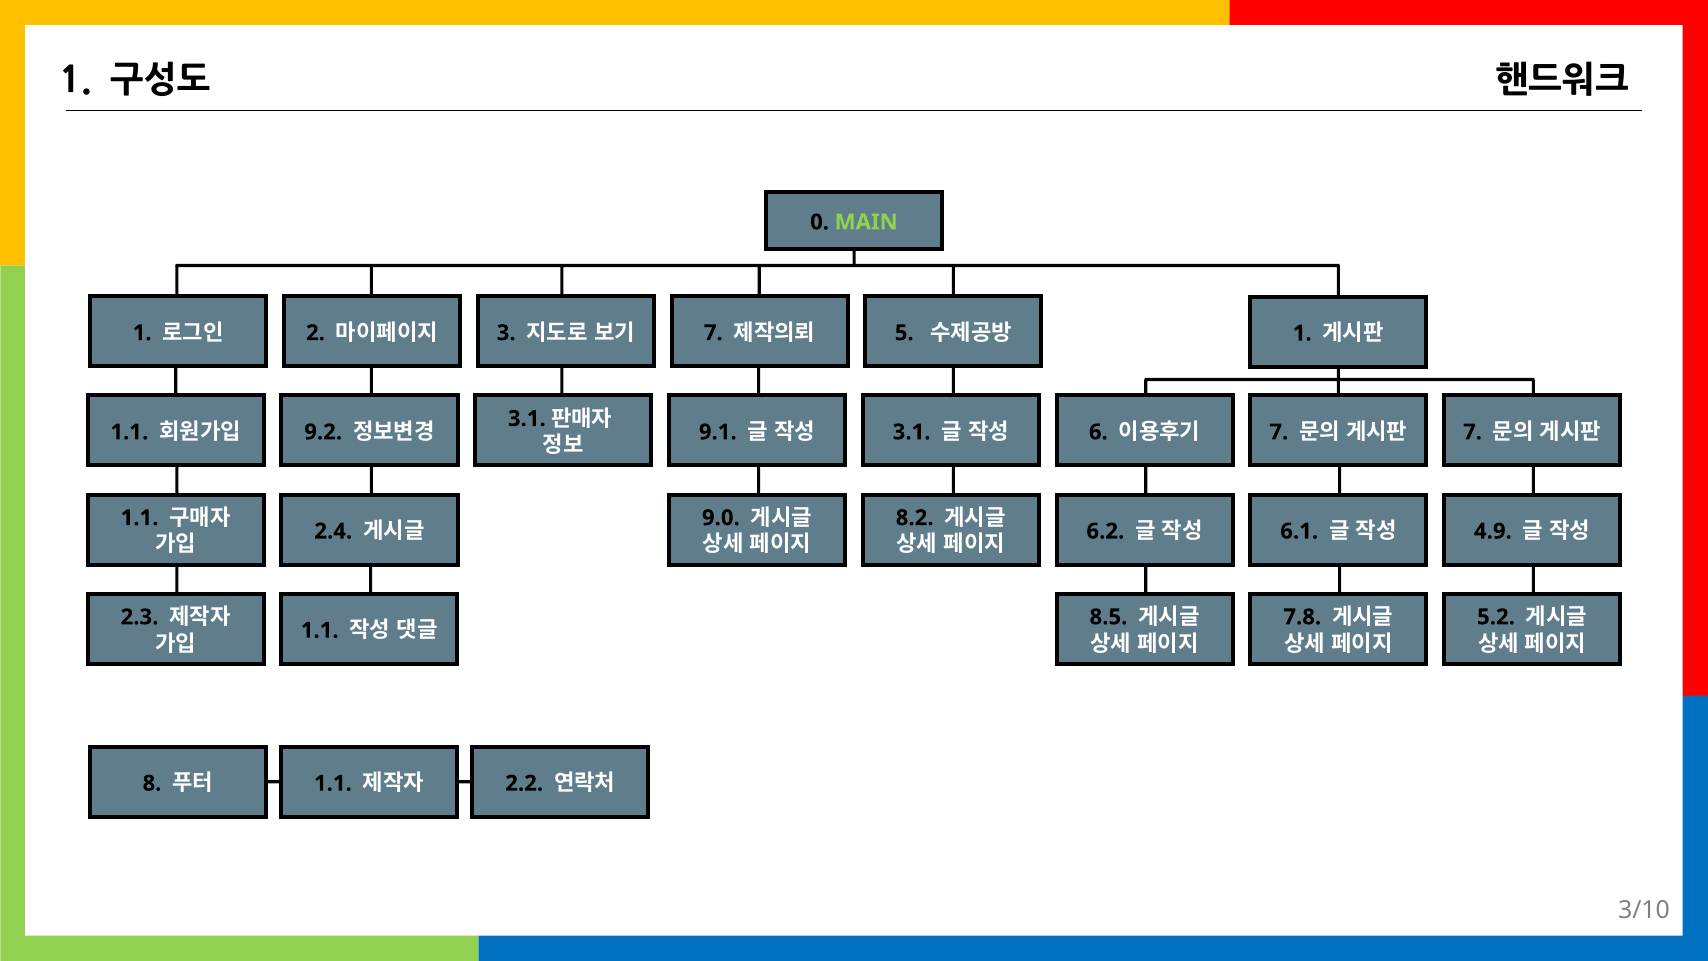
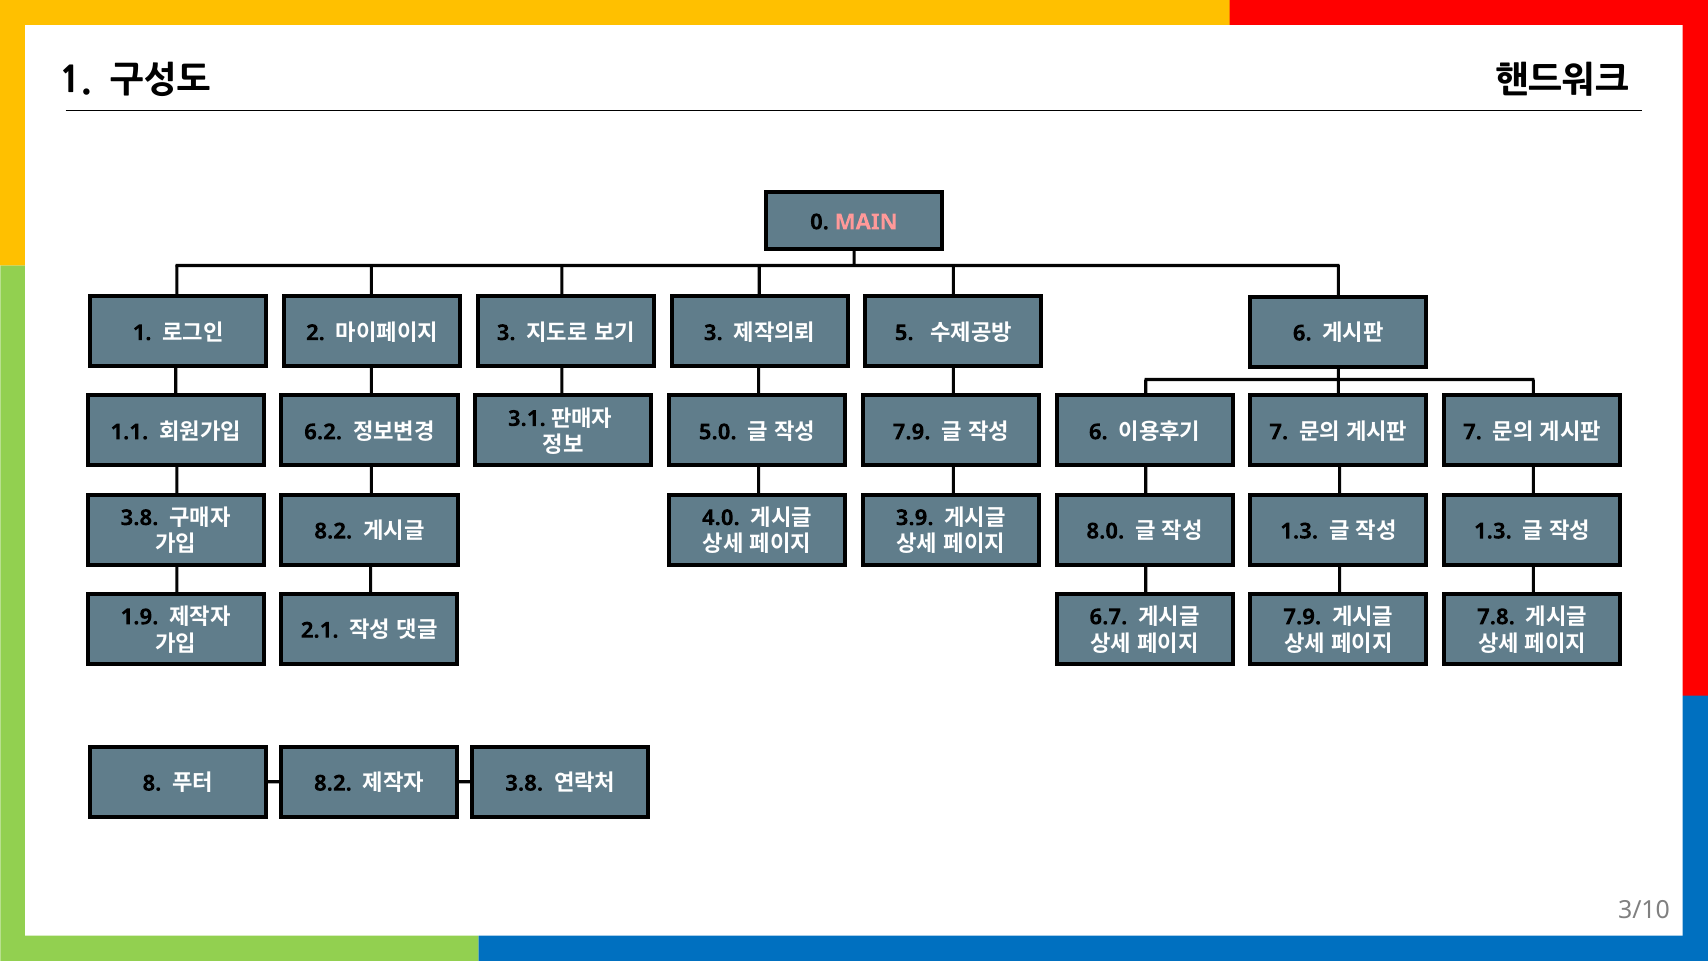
MAIN colour: light green -> pink
7 at (713, 333): 7 -> 3
1 at (1302, 333): 1 -> 6
9.2: 9.2 -> 6.2
9.1: 9.1 -> 5.0
3.1 at (912, 432): 3.1 -> 7.9
1.1 at (140, 518): 1.1 -> 3.8
9.0: 9.0 -> 4.0
8.2: 8.2 -> 3.9
2.4 at (333, 531): 2.4 -> 8.2
6.2: 6.2 -> 8.0
6.1 at (1299, 531): 6.1 -> 1.3
4.9 at (1493, 531): 4.9 -> 1.3
2.3: 2.3 -> 1.9
8.5: 8.5 -> 6.7
7.8 at (1302, 617): 7.8 -> 7.9
5.2: 5.2 -> 7.8
1.1 at (320, 630): 1.1 -> 2.1
1.1 at (333, 783): 1.1 -> 8.2
2.2 at (524, 783): 2.2 -> 3.8
